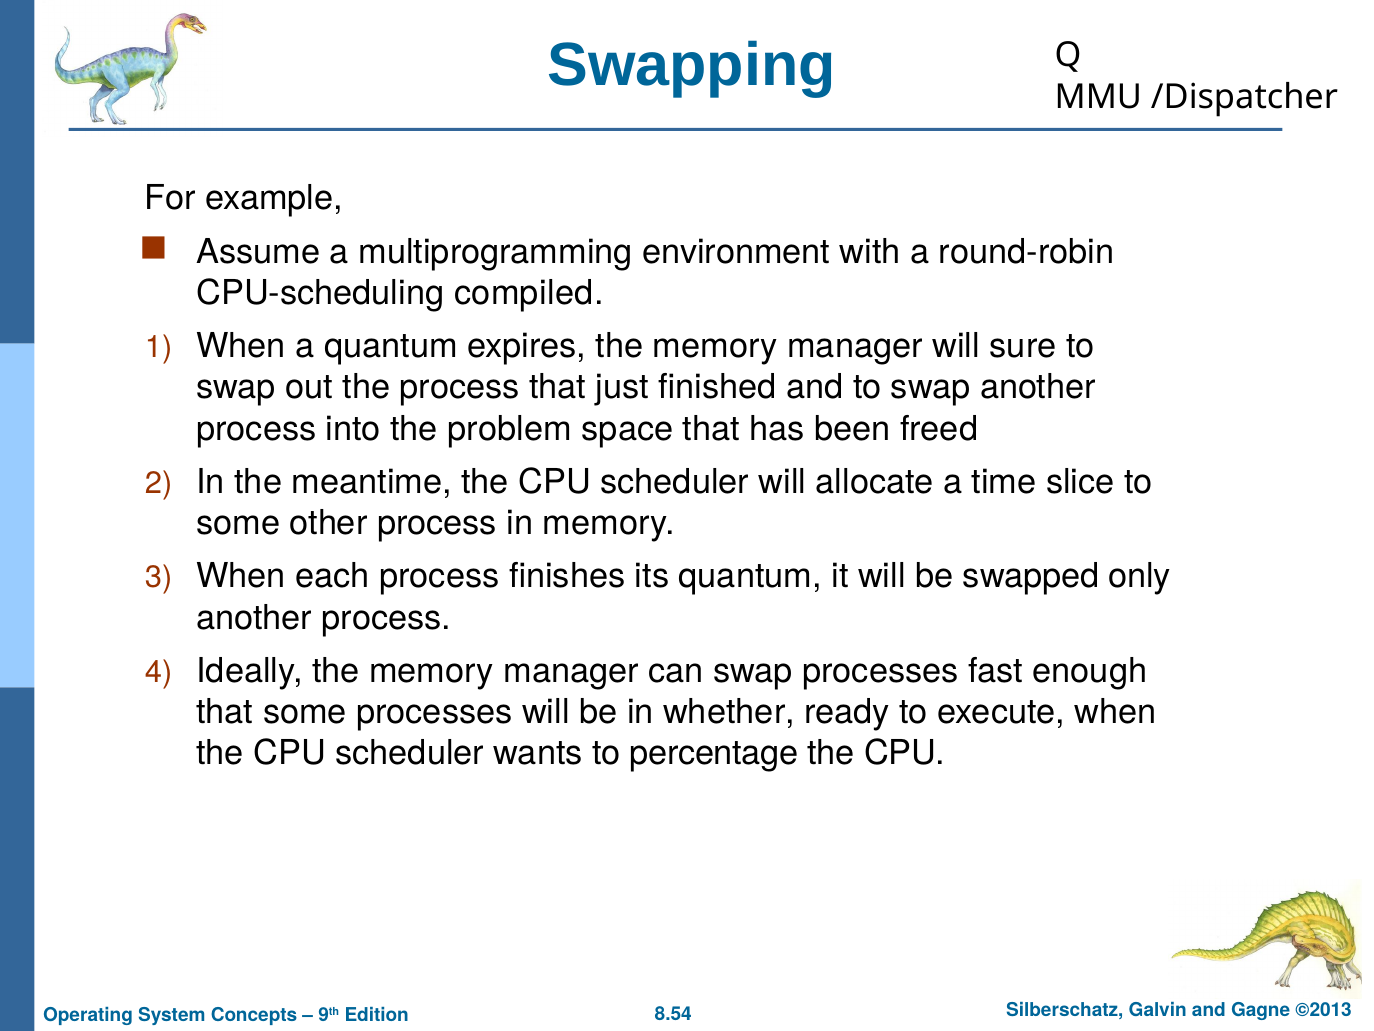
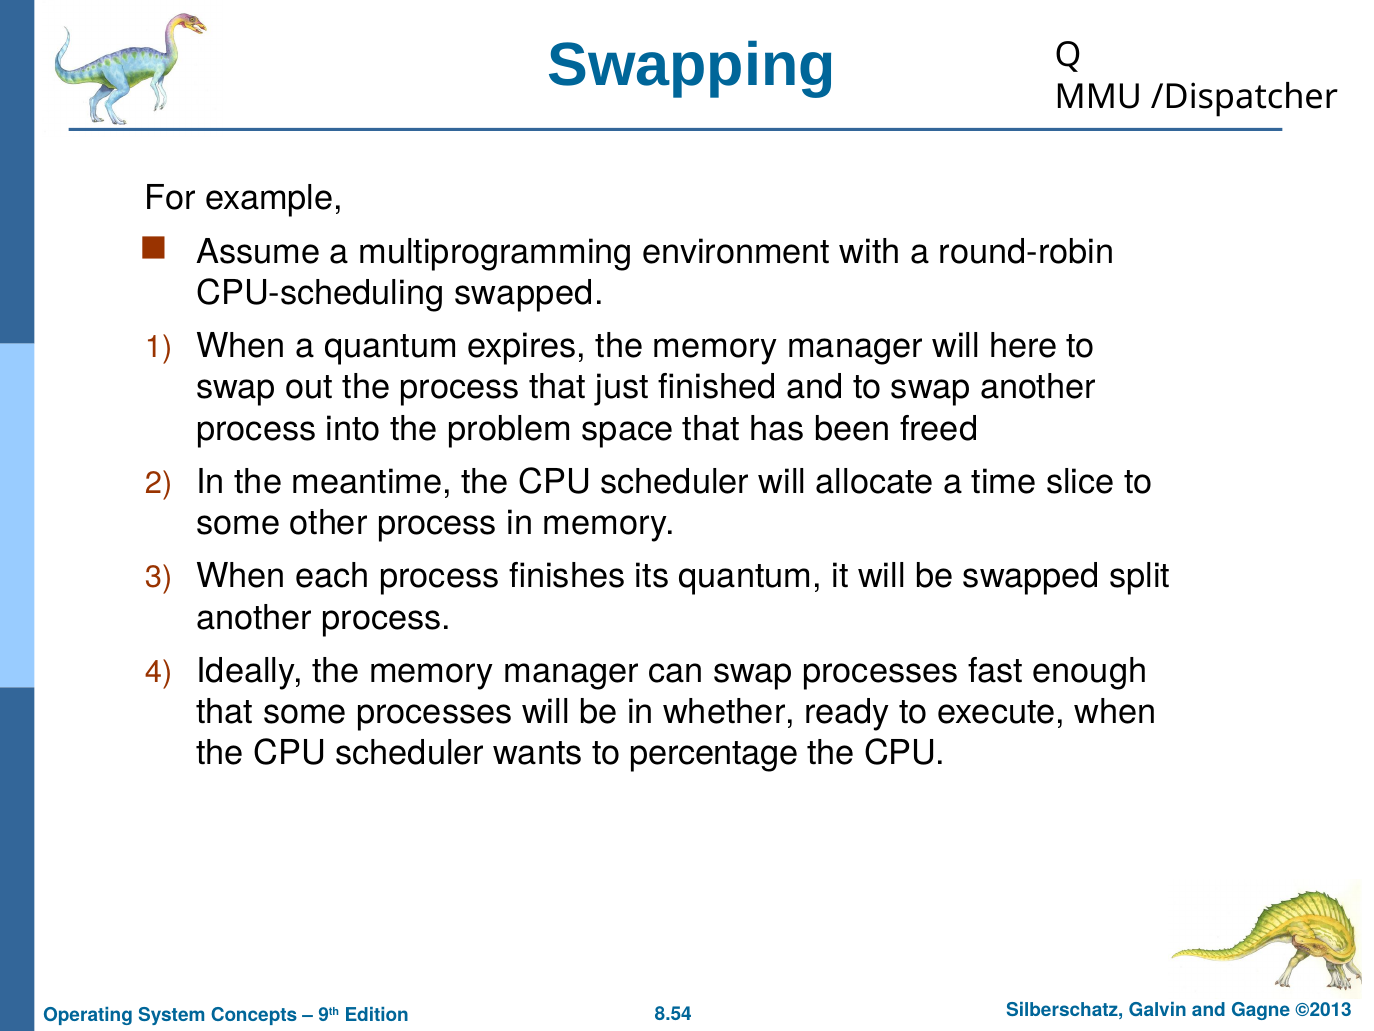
CPU-scheduling compiled: compiled -> swapped
sure: sure -> here
only: only -> split
